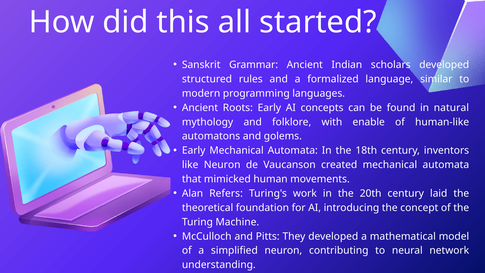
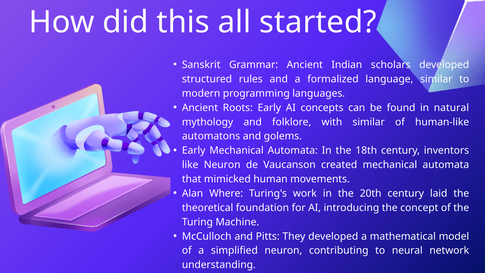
with enable: enable -> similar
Refers: Refers -> Where
